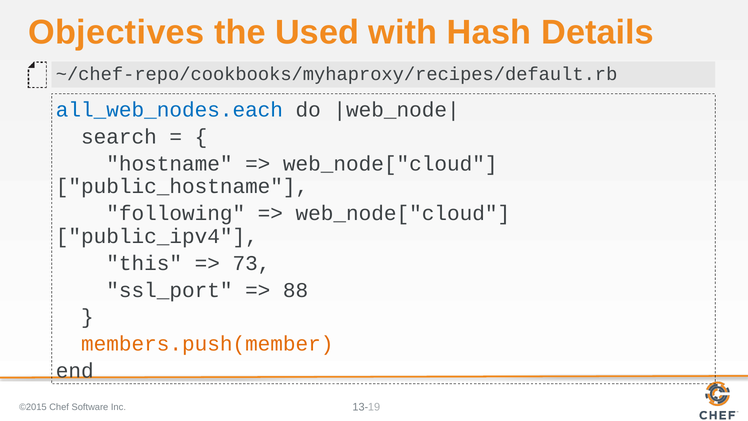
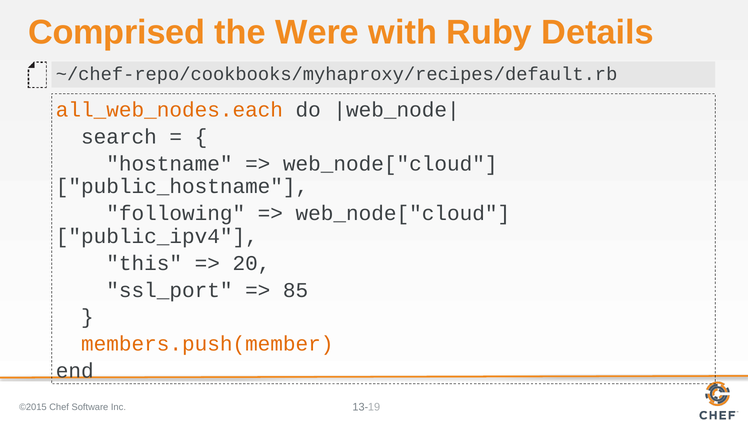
Objectives: Objectives -> Comprised
Used: Used -> Were
Hash: Hash -> Ruby
all_web_nodes.each colour: blue -> orange
73: 73 -> 20
88: 88 -> 85
